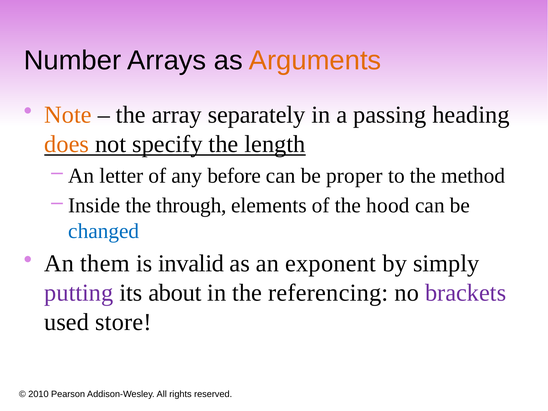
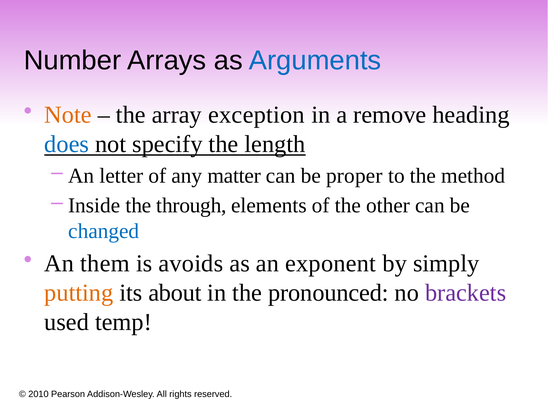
Arguments colour: orange -> blue
separately: separately -> exception
passing: passing -> remove
does colour: orange -> blue
before: before -> matter
hood: hood -> other
invalid: invalid -> avoids
putting colour: purple -> orange
referencing: referencing -> pronounced
store: store -> temp
